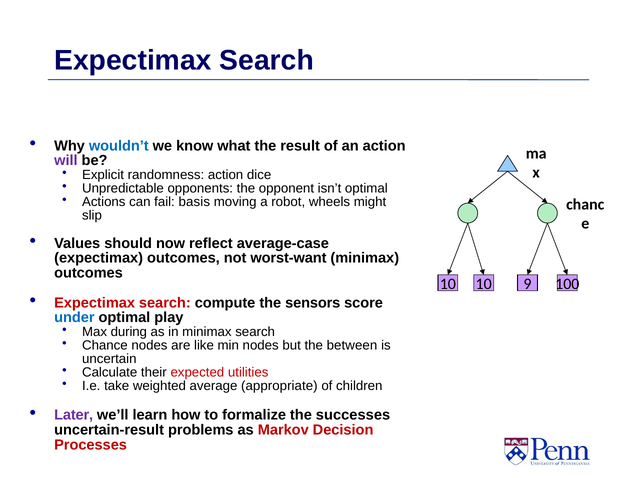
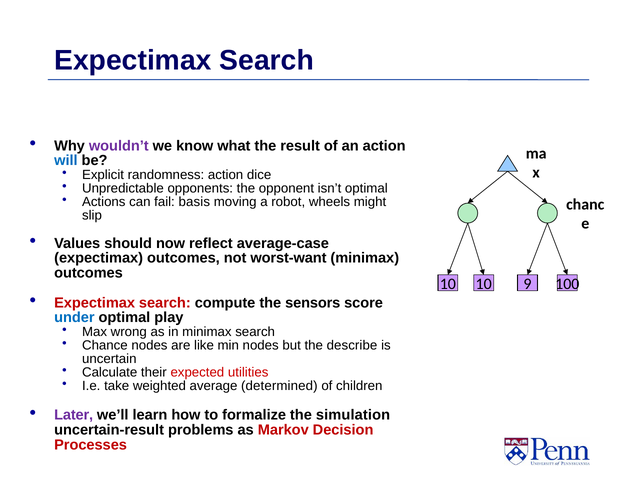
wouldn’t colour: blue -> purple
will colour: purple -> blue
during: during -> wrong
between: between -> describe
appropriate: appropriate -> determined
successes: successes -> simulation
